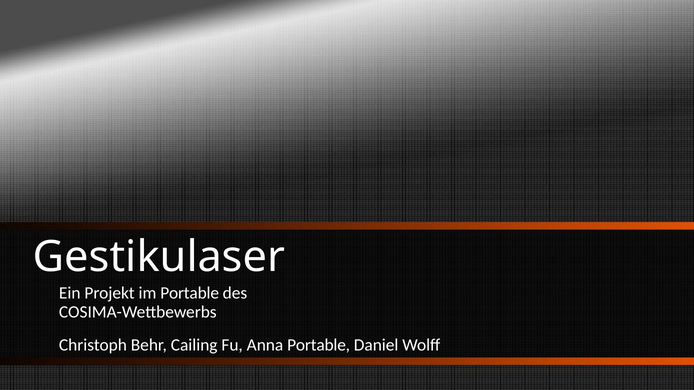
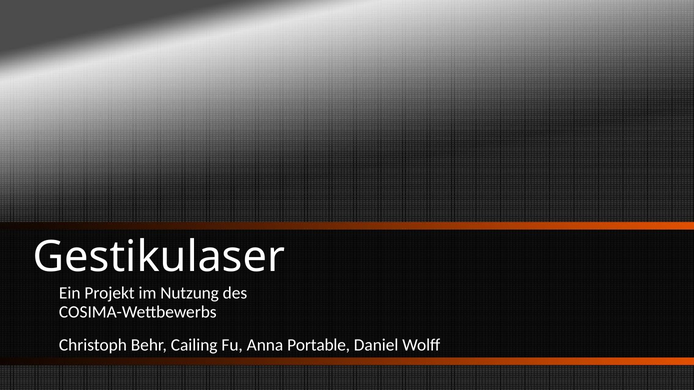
im Portable: Portable -> Nutzung
